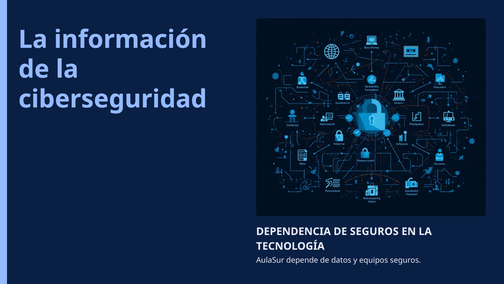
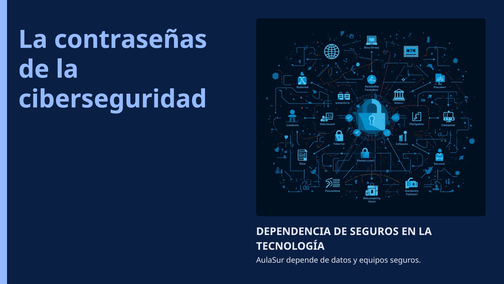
información: información -> contraseñas
